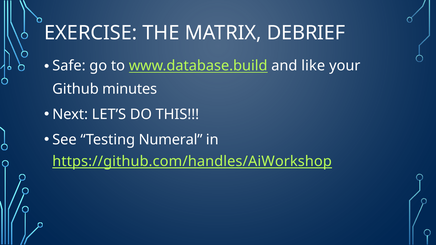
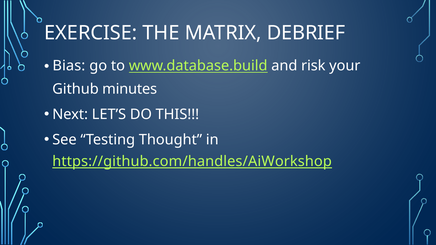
Safe: Safe -> Bias
like: like -> risk
Numeral: Numeral -> Thought
